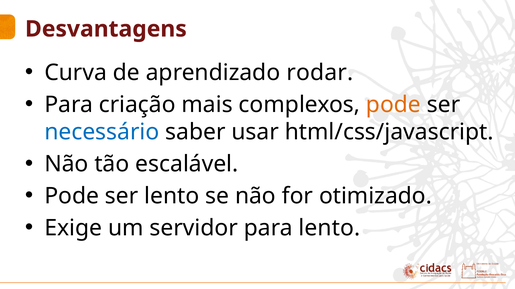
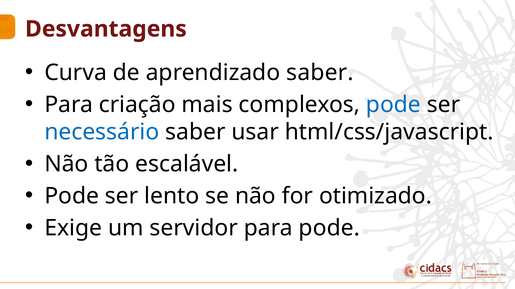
aprendizado rodar: rodar -> saber
pode at (393, 105) colour: orange -> blue
para lento: lento -> pode
